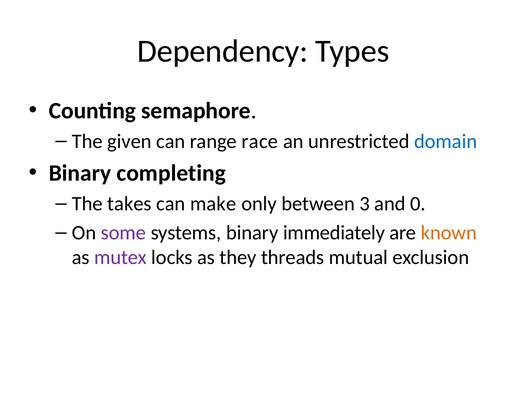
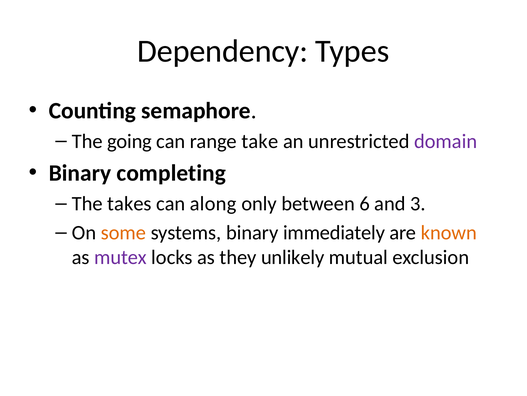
given: given -> going
race: race -> take
domain colour: blue -> purple
make: make -> along
3: 3 -> 6
0: 0 -> 3
some colour: purple -> orange
threads: threads -> unlikely
